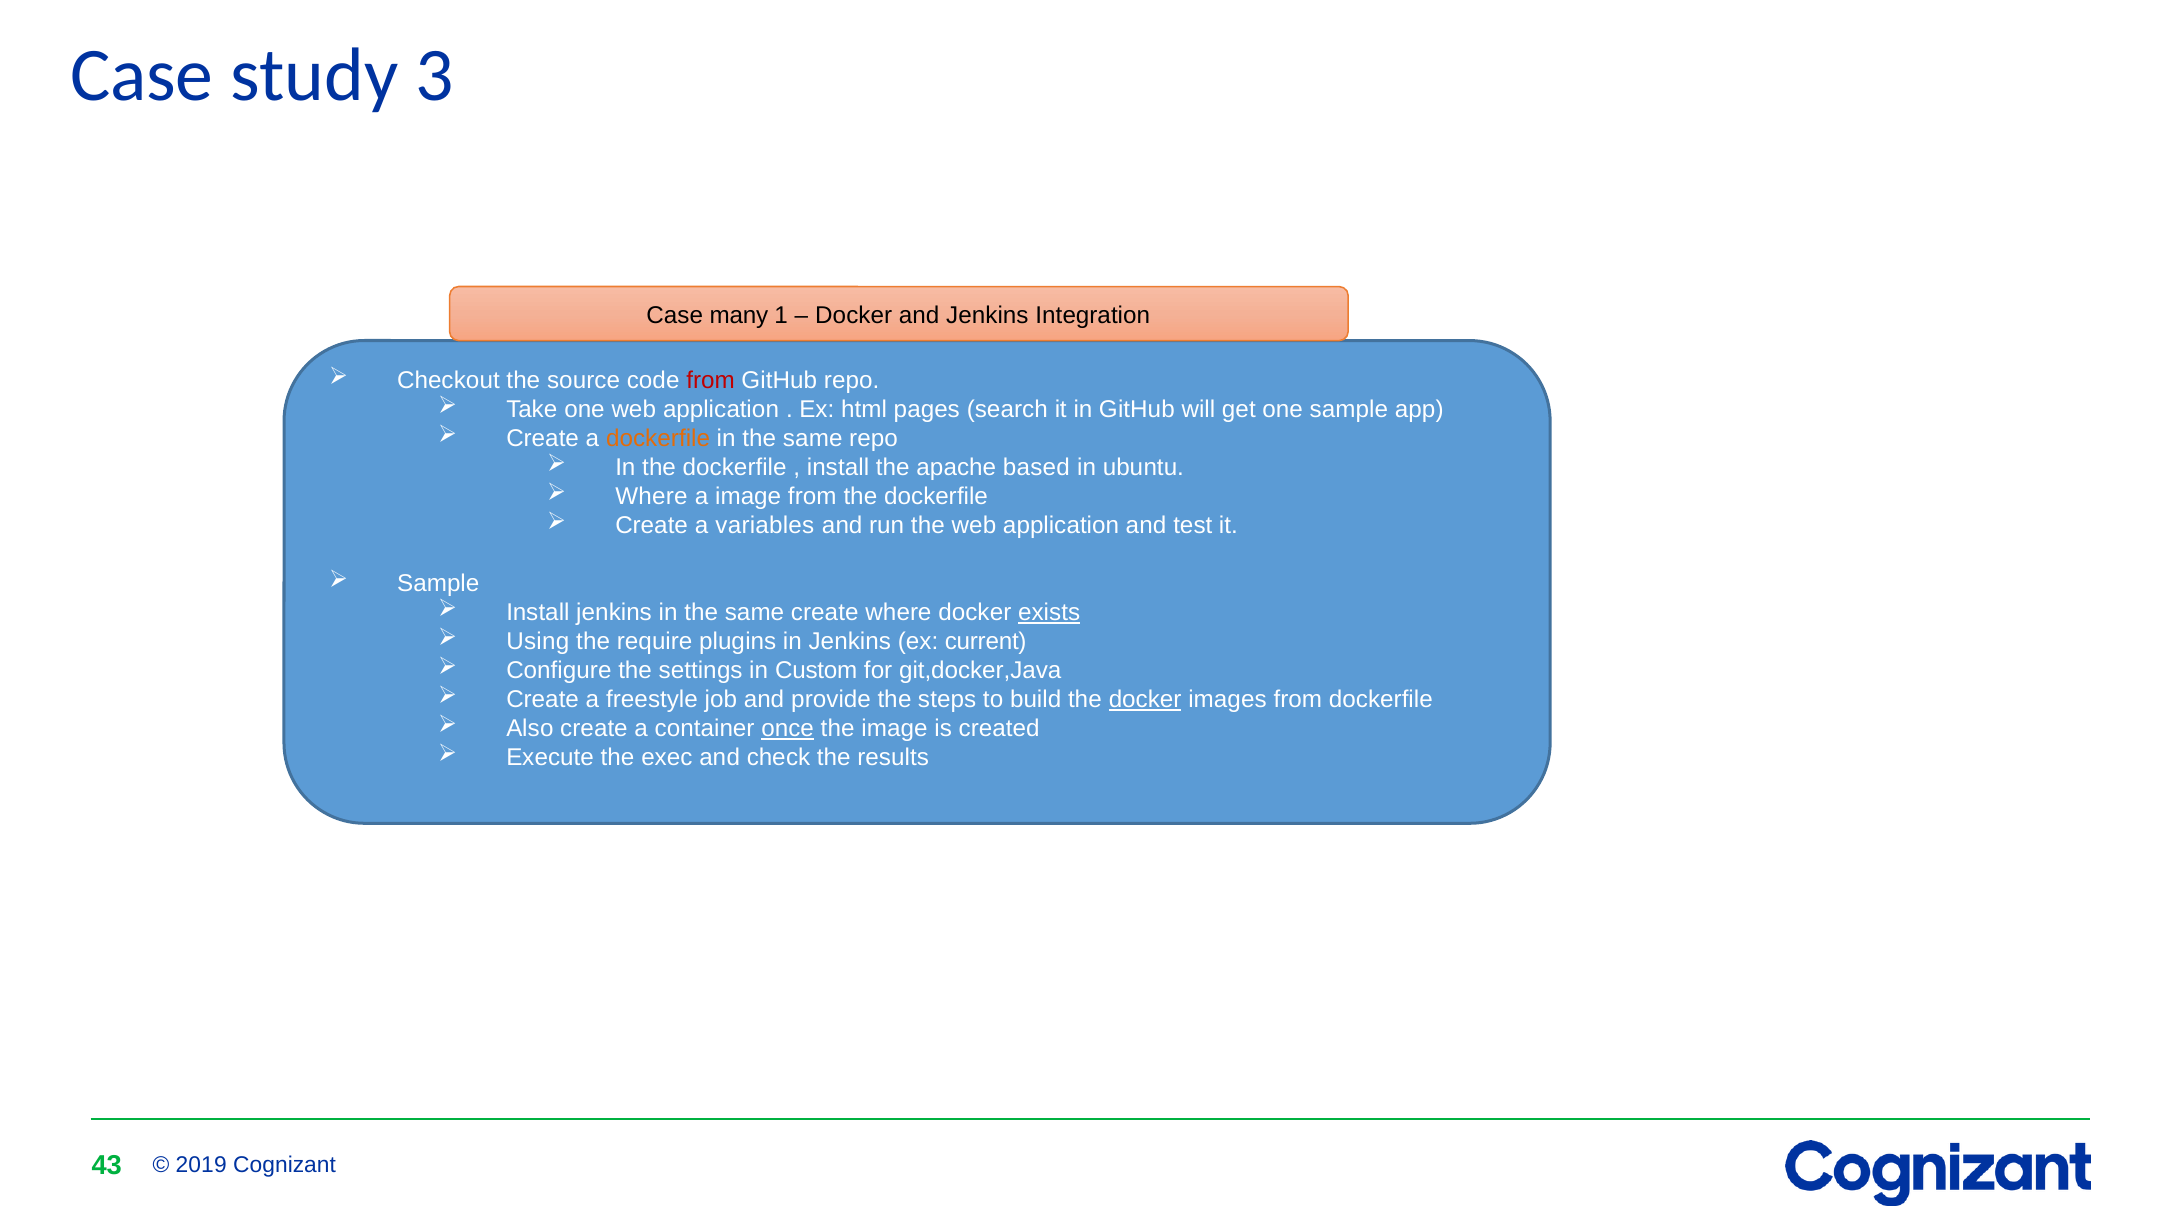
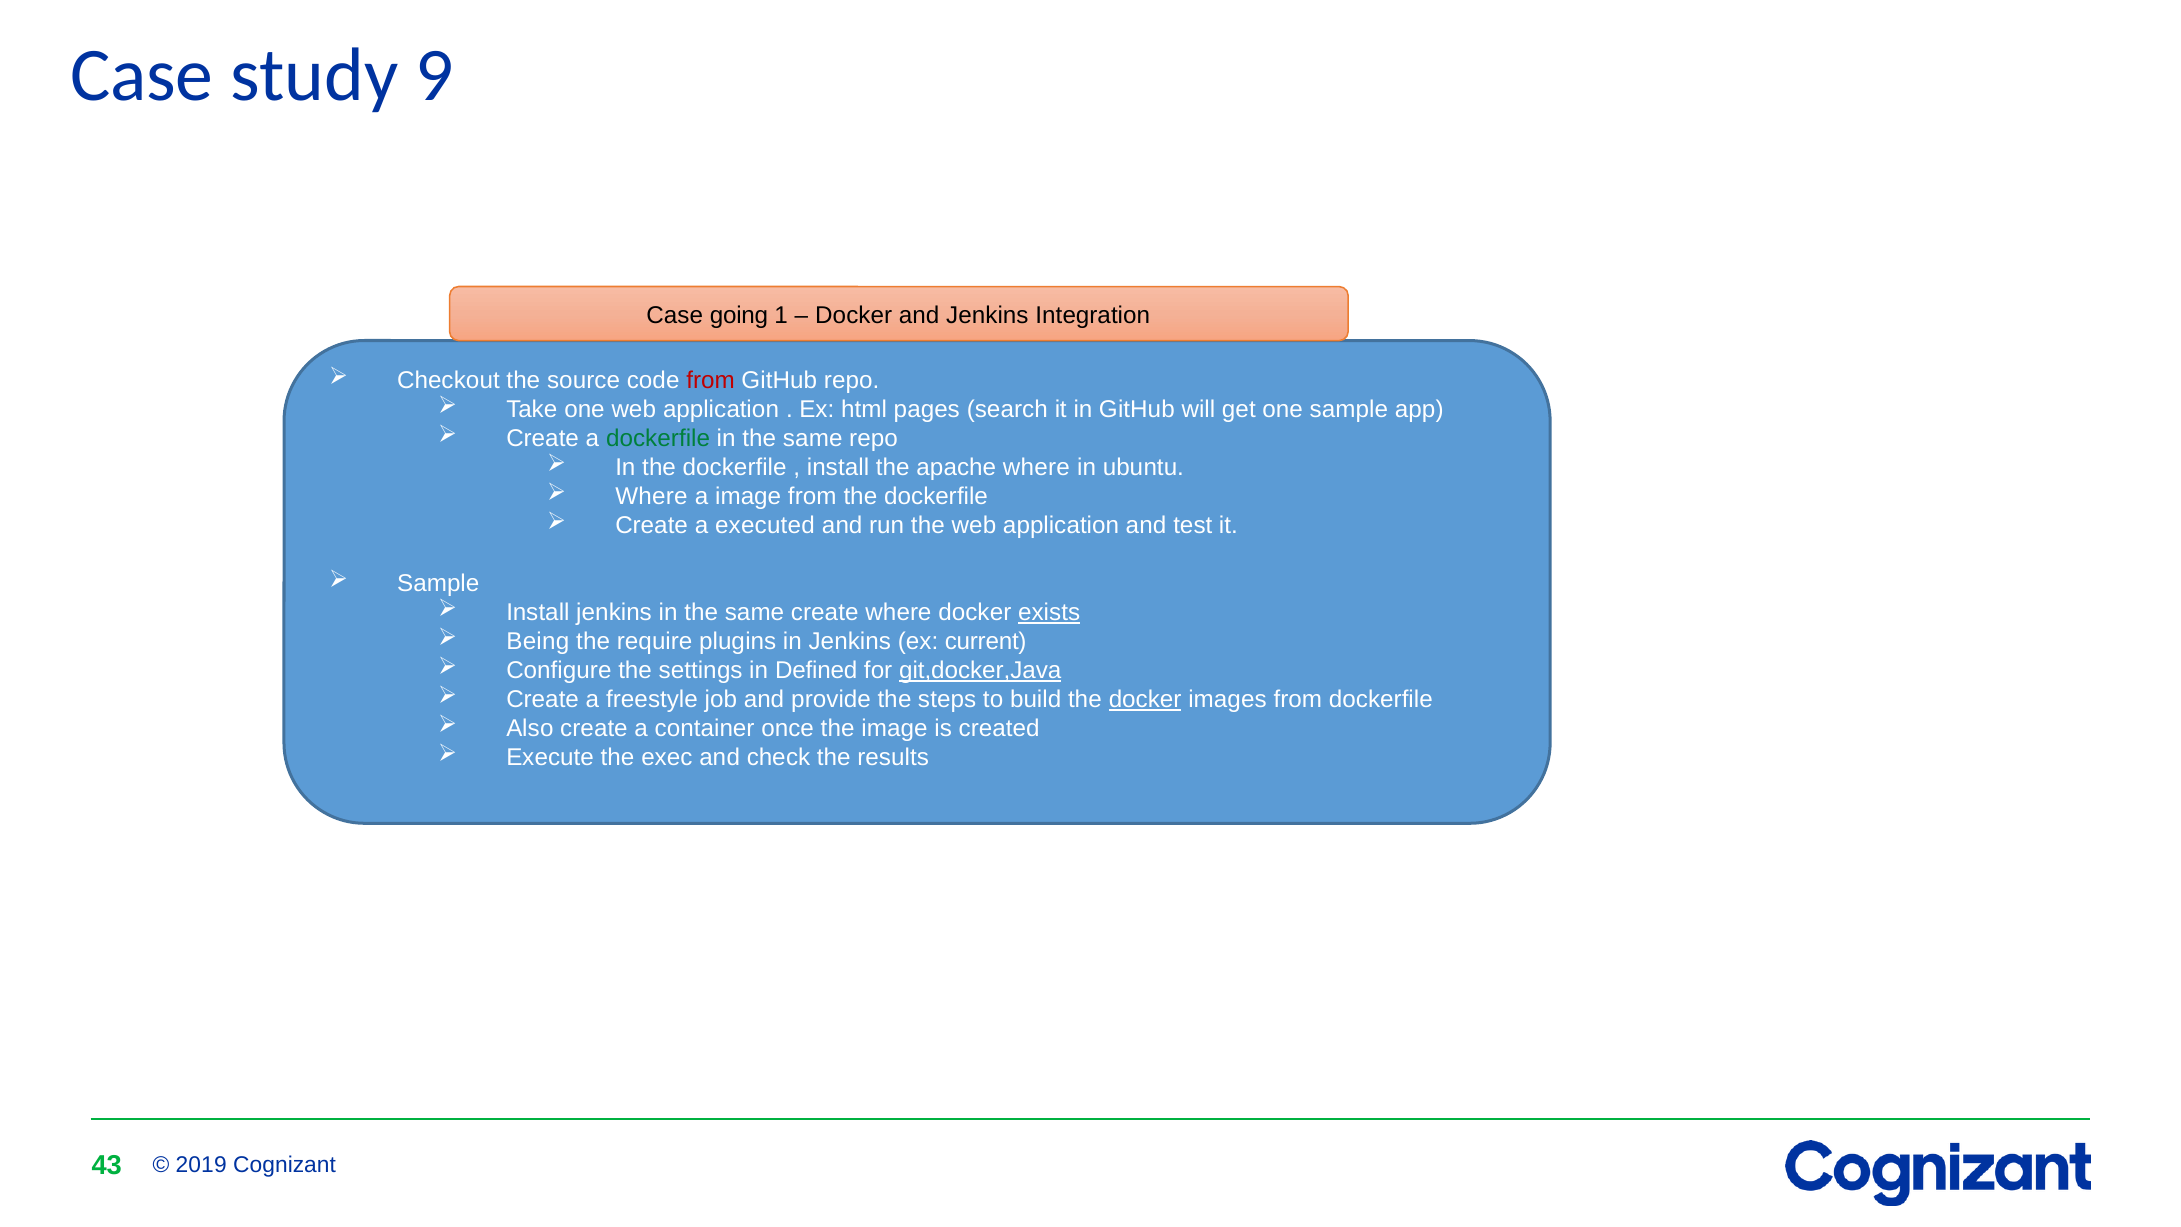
3: 3 -> 9
many: many -> going
dockerfile at (658, 438) colour: orange -> green
apache based: based -> where
variables: variables -> executed
Using: Using -> Being
Custom: Custom -> Defined
git,docker,Java underline: none -> present
once underline: present -> none
